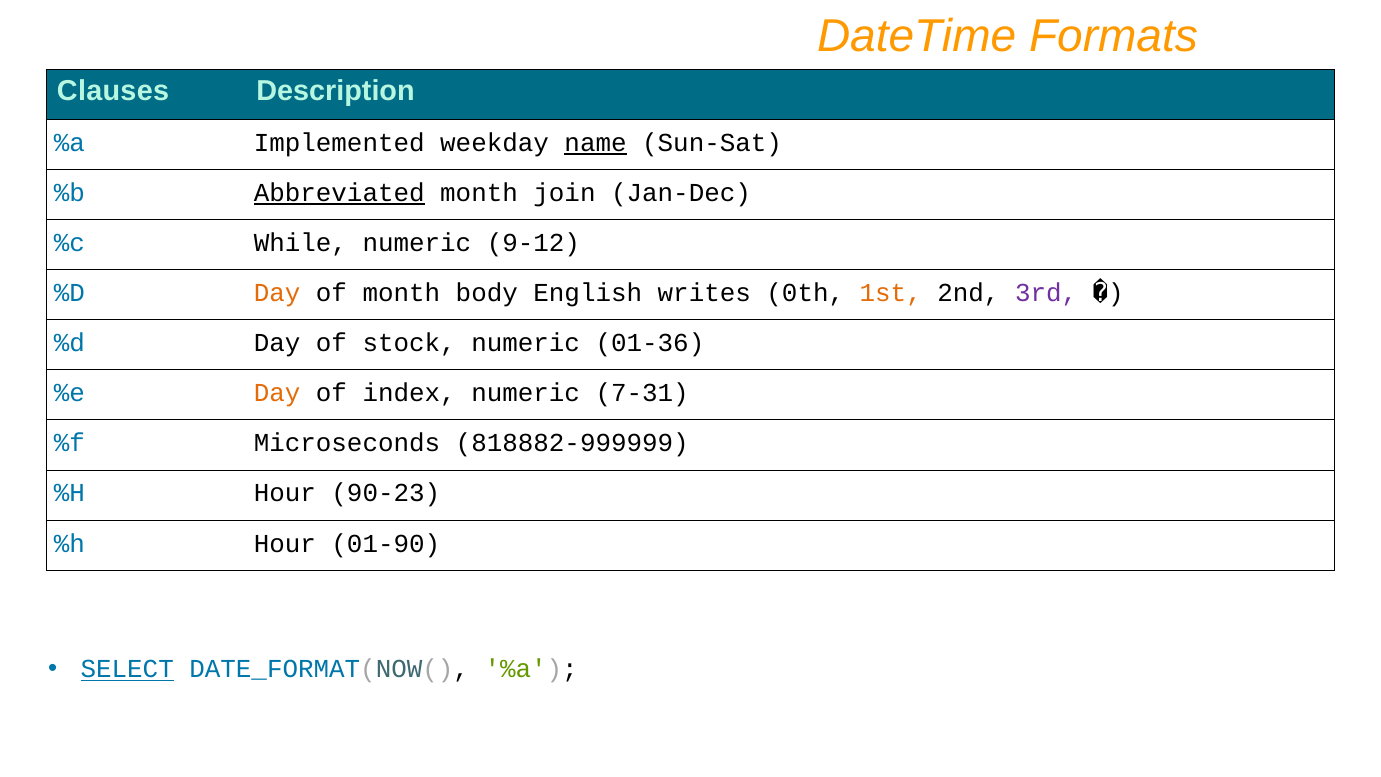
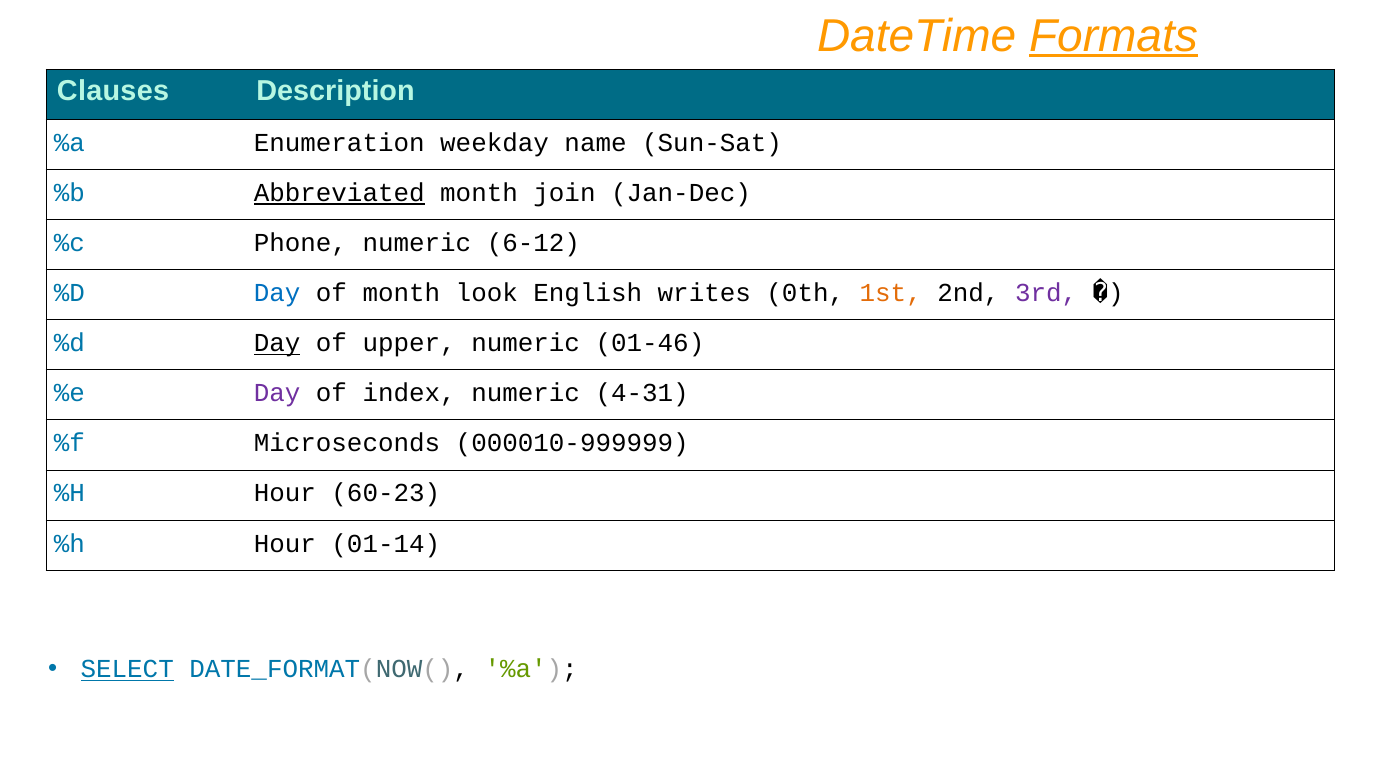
Formats underline: none -> present
Implemented: Implemented -> Enumeration
name underline: present -> none
While: While -> Phone
9-12: 9-12 -> 6-12
Day at (277, 293) colour: orange -> blue
body: body -> look
Day at (277, 343) underline: none -> present
stock: stock -> upper
01-36: 01-36 -> 01-46
Day at (277, 393) colour: orange -> purple
7-31: 7-31 -> 4-31
818882-999999: 818882-999999 -> 000010-999999
90-23: 90-23 -> 60-23
01-90: 01-90 -> 01-14
